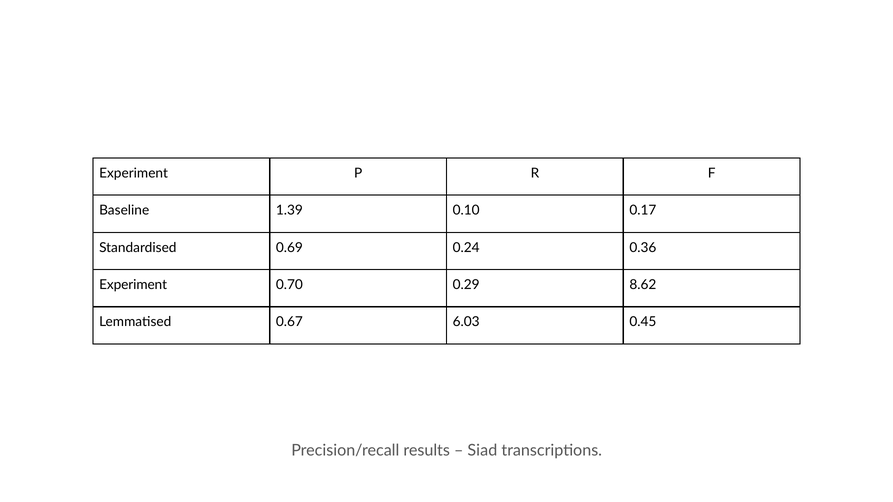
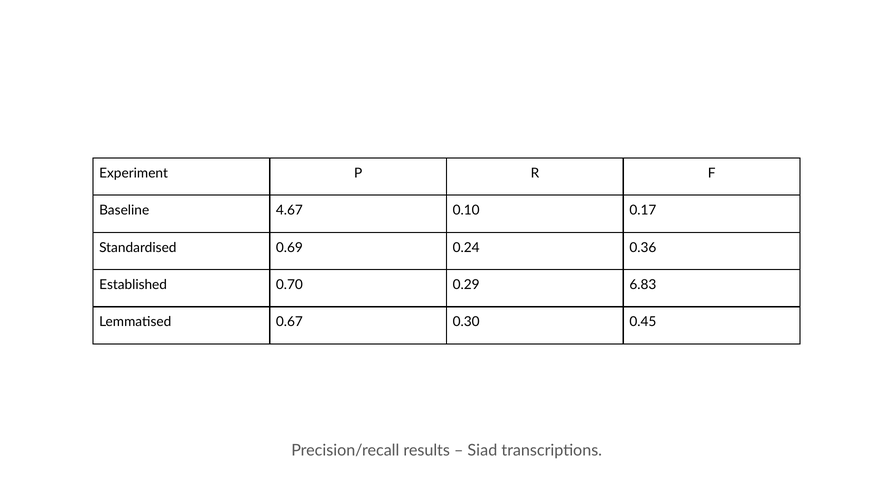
1.39: 1.39 -> 4.67
Experiment at (133, 285): Experiment -> Established
8.62: 8.62 -> 6.83
6.03: 6.03 -> 0.30
